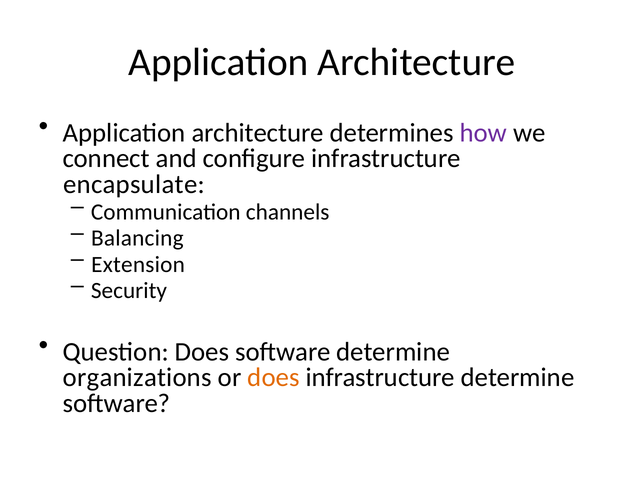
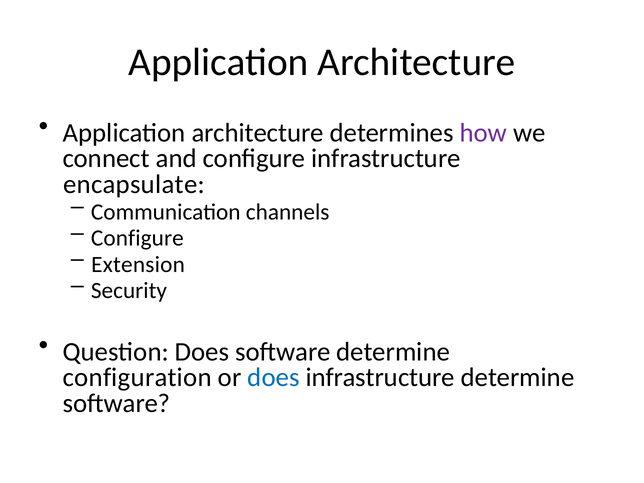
Balancing at (137, 238): Balancing -> Configure
organizations: organizations -> configuration
does at (273, 378) colour: orange -> blue
